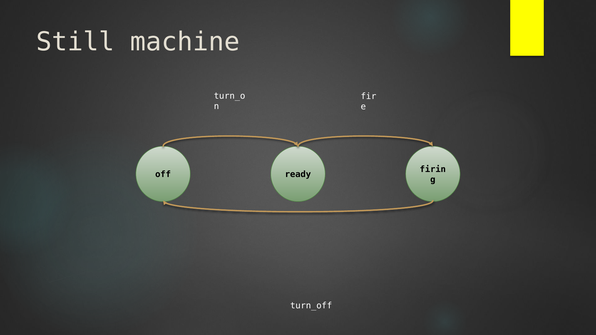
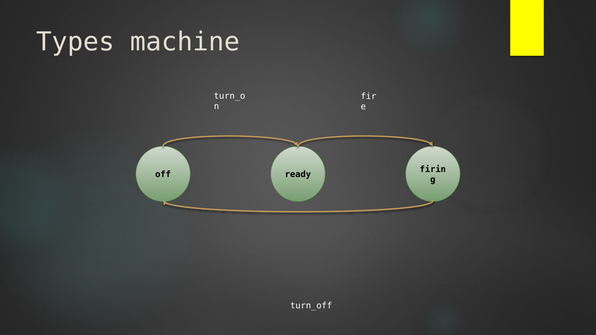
Still: Still -> Types
